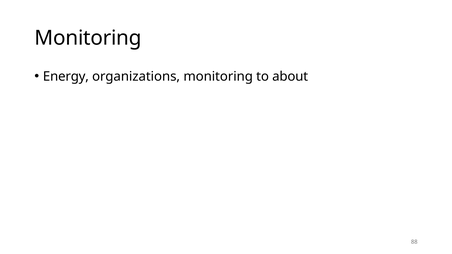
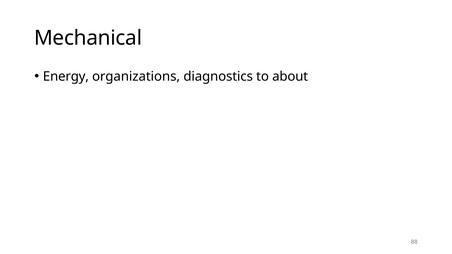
Monitoring at (88, 38): Monitoring -> Mechanical
organizations monitoring: monitoring -> diagnostics
